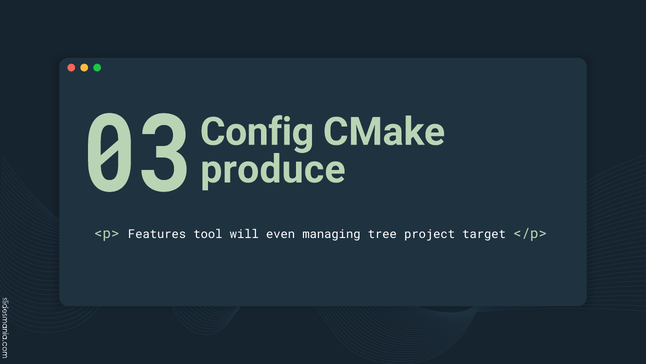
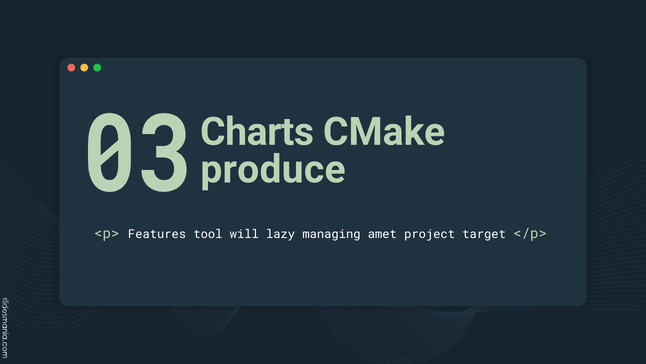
Config: Config -> Charts
even: even -> lazy
tree: tree -> amet
